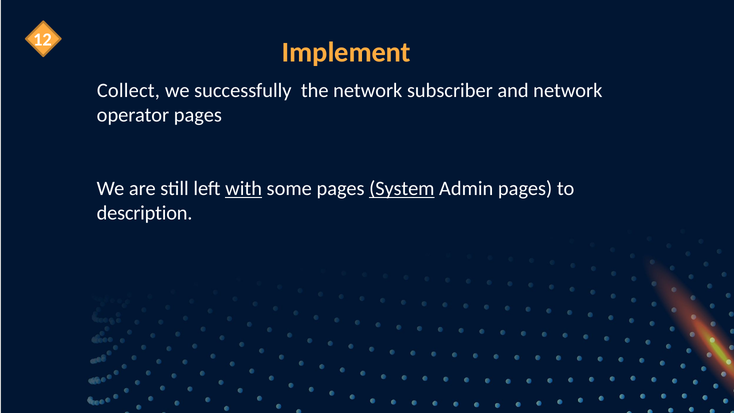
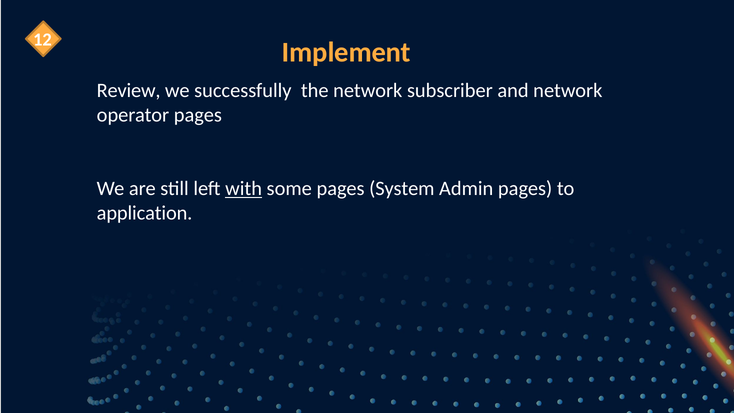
Collect: Collect -> Review
System underline: present -> none
description: description -> application
